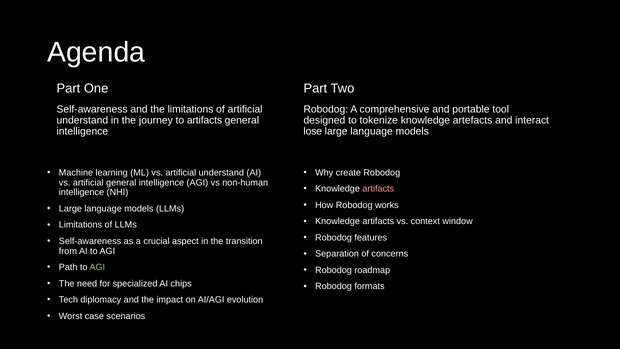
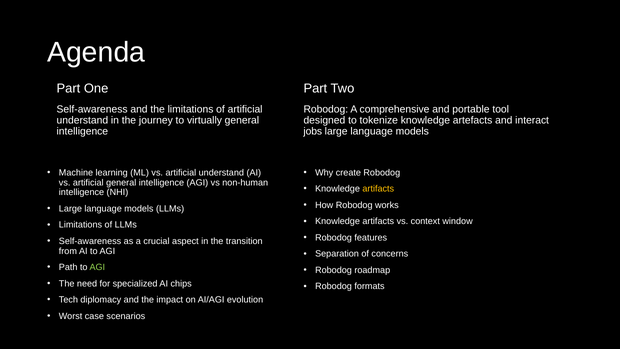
to artifacts: artifacts -> virtually
lose: lose -> jobs
artifacts at (378, 189) colour: pink -> yellow
